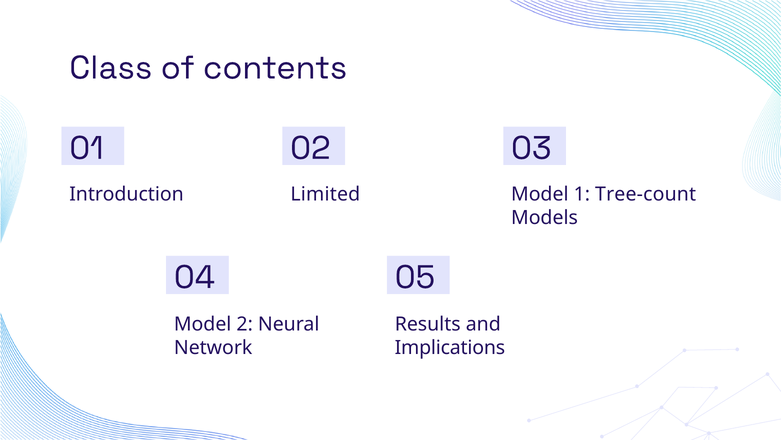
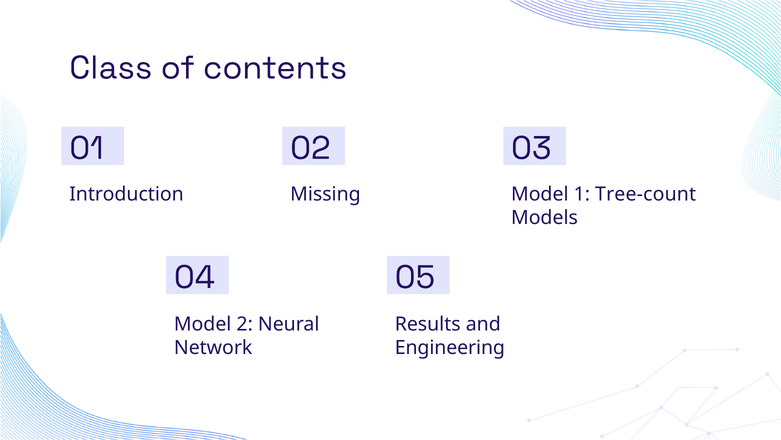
Limited: Limited -> Missing
Implications: Implications -> Engineering
